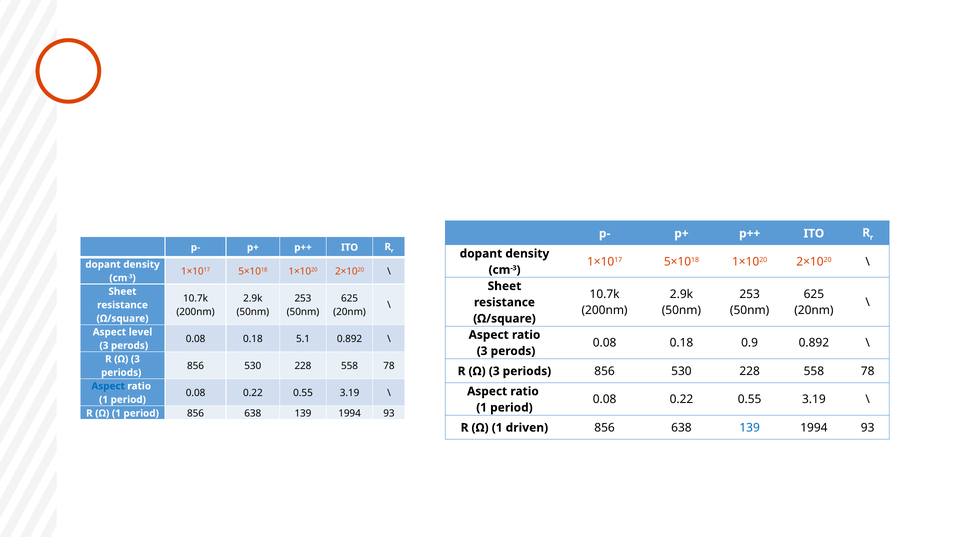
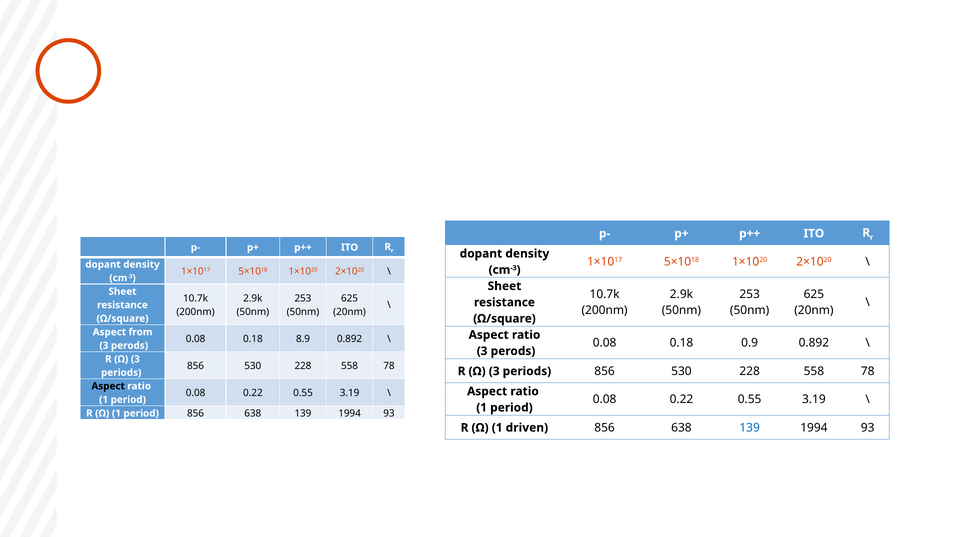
level: level -> from
5.1: 5.1 -> 8.9
Aspect at (108, 386) colour: blue -> black
